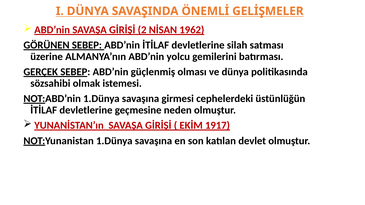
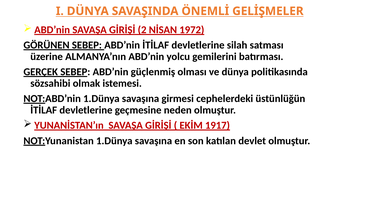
1962: 1962 -> 1972
